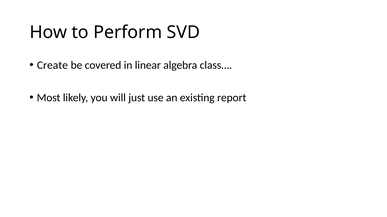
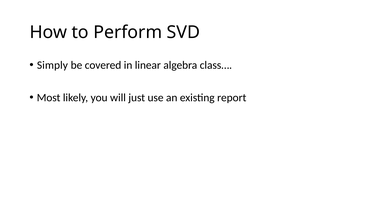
Create: Create -> Simply
